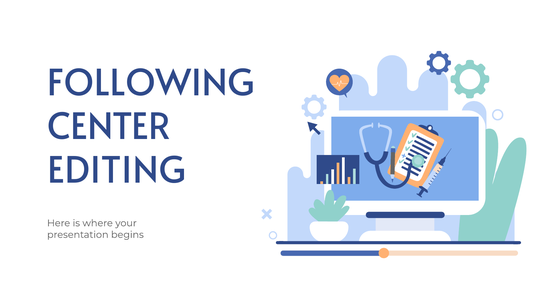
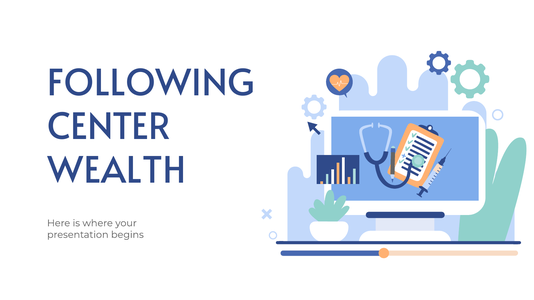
EDITING: EDITING -> WEALTH
